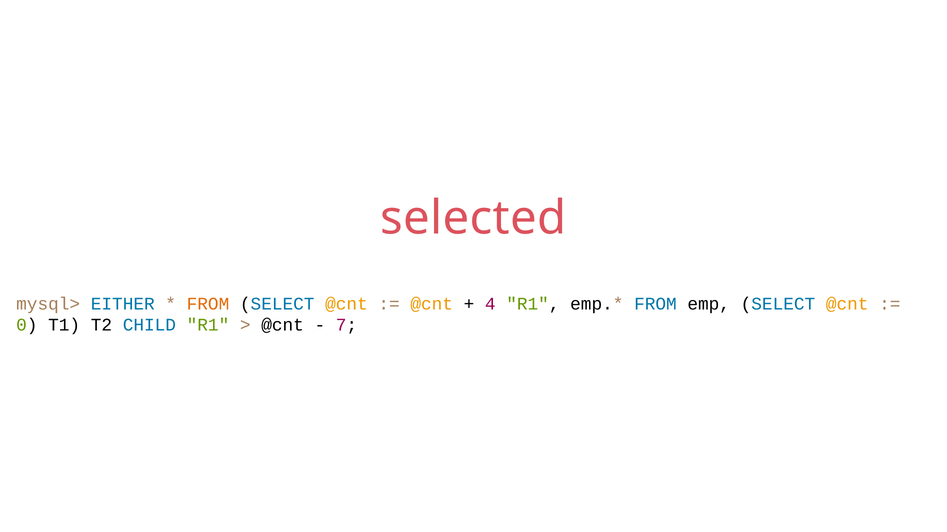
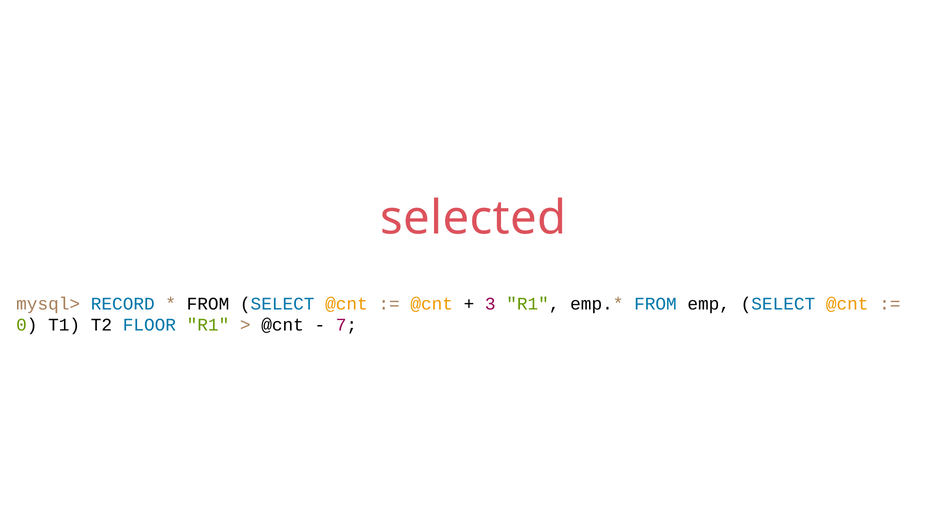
EITHER: EITHER -> RECORD
FROM at (208, 304) colour: orange -> black
4: 4 -> 3
CHILD: CHILD -> FLOOR
